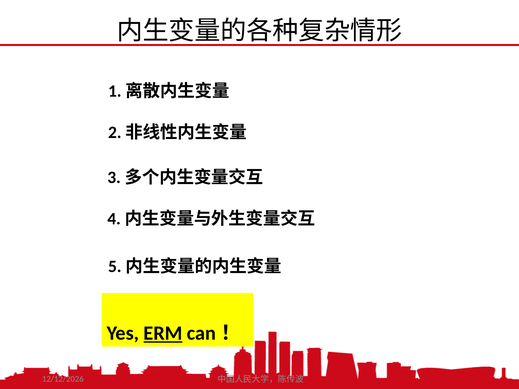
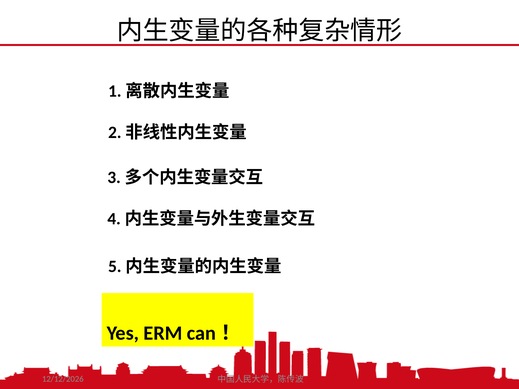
ERM underline: present -> none
